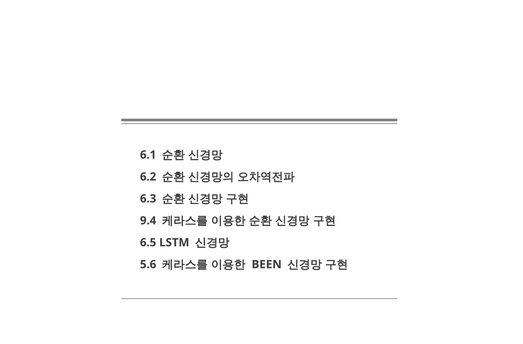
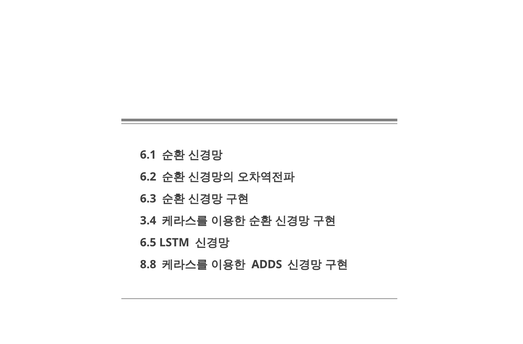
9.4: 9.4 -> 3.4
5.6: 5.6 -> 8.8
BEEN: BEEN -> ADDS
